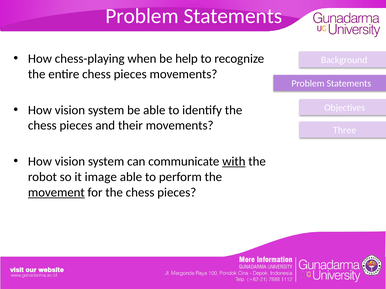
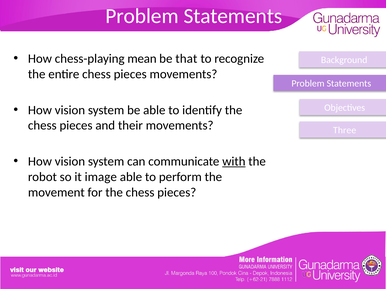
when: when -> mean
help: help -> that
movement underline: present -> none
